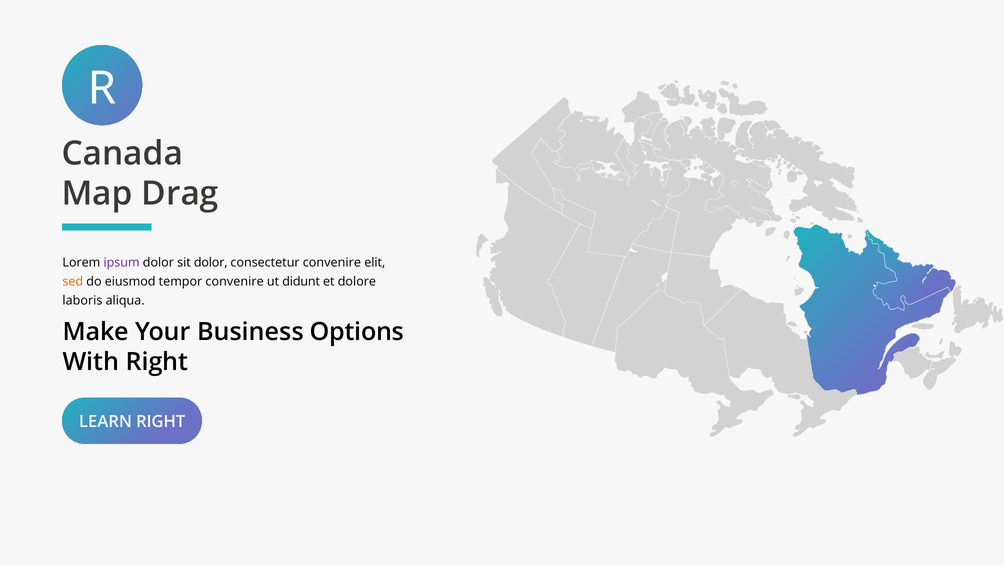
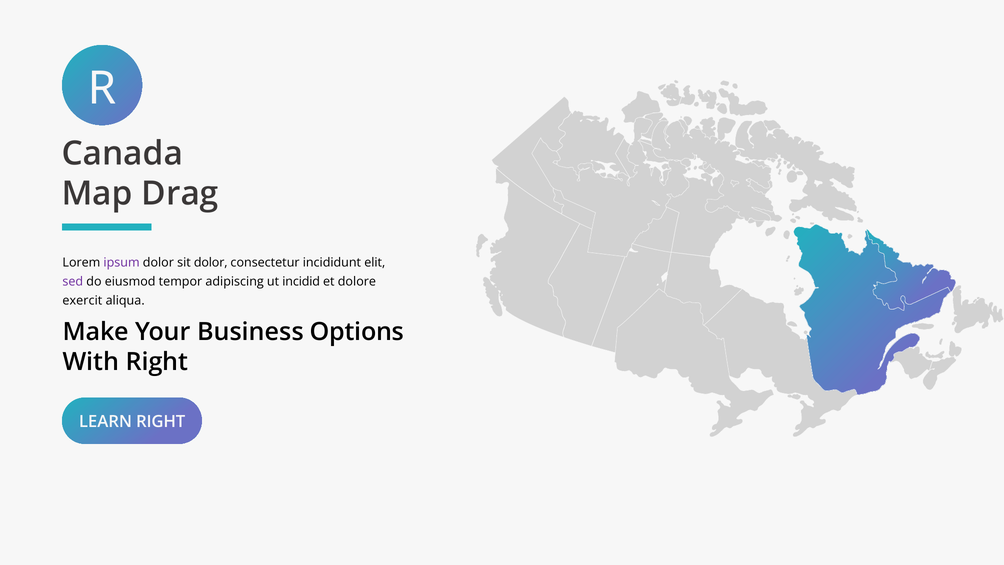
consectetur convenire: convenire -> incididunt
sed colour: orange -> purple
tempor convenire: convenire -> adipiscing
didunt: didunt -> incidid
laboris: laboris -> exercit
